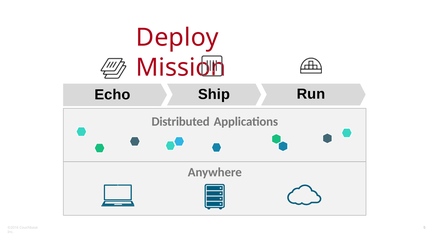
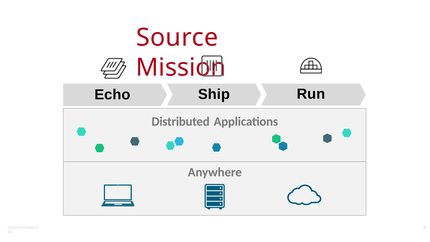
Deploy: Deploy -> Source
